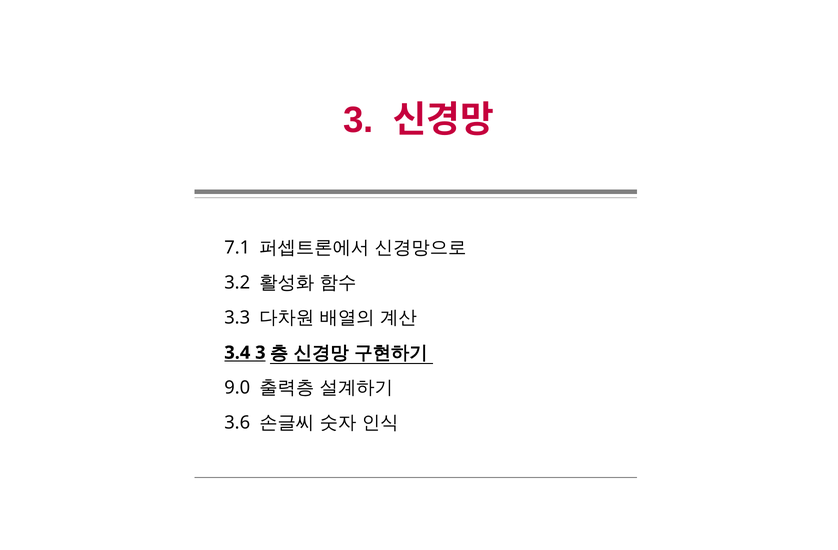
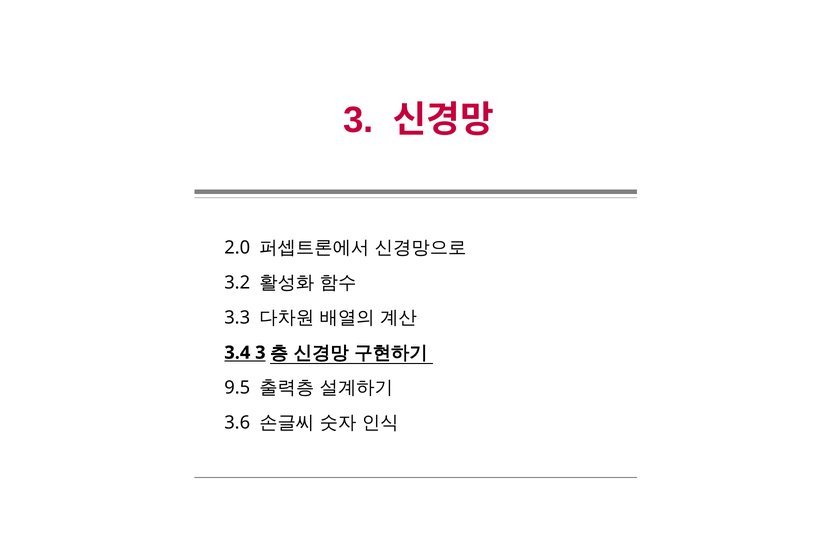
7.1: 7.1 -> 2.0
9.0: 9.0 -> 9.5
